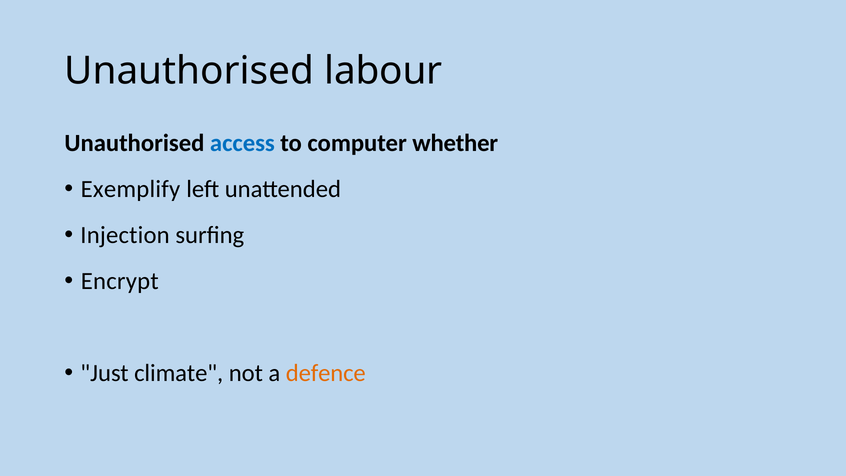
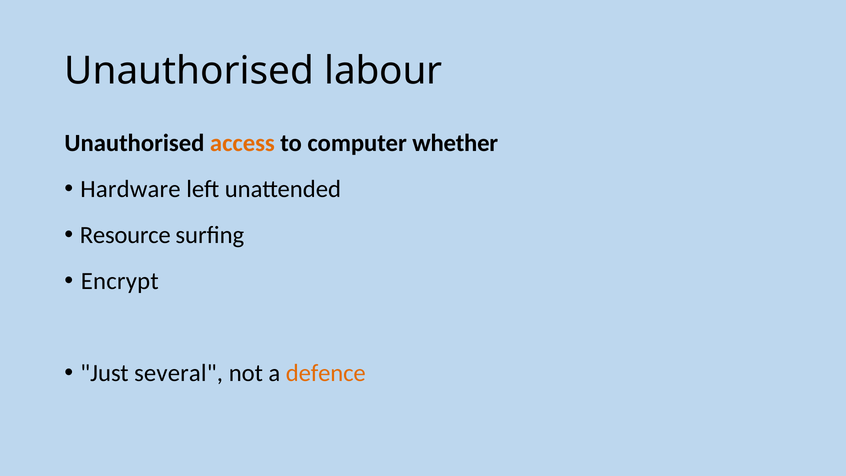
access colour: blue -> orange
Exemplify: Exemplify -> Hardware
Injection: Injection -> Resource
climate: climate -> several
